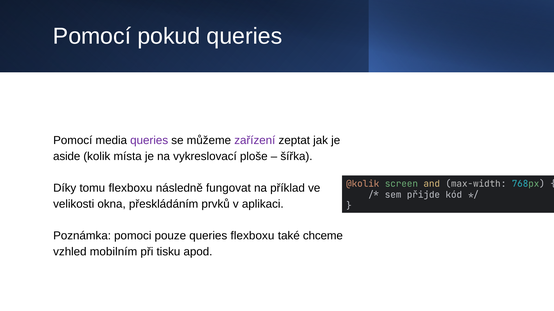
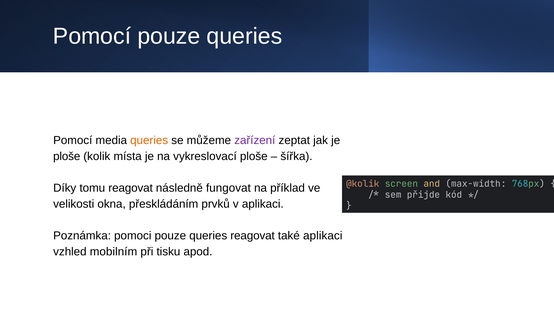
Pomocí pokud: pokud -> pouze
queries at (149, 141) colour: purple -> orange
aside at (67, 157): aside -> ploše
tomu flexboxu: flexboxu -> reagovat
queries flexboxu: flexboxu -> reagovat
také chceme: chceme -> aplikaci
